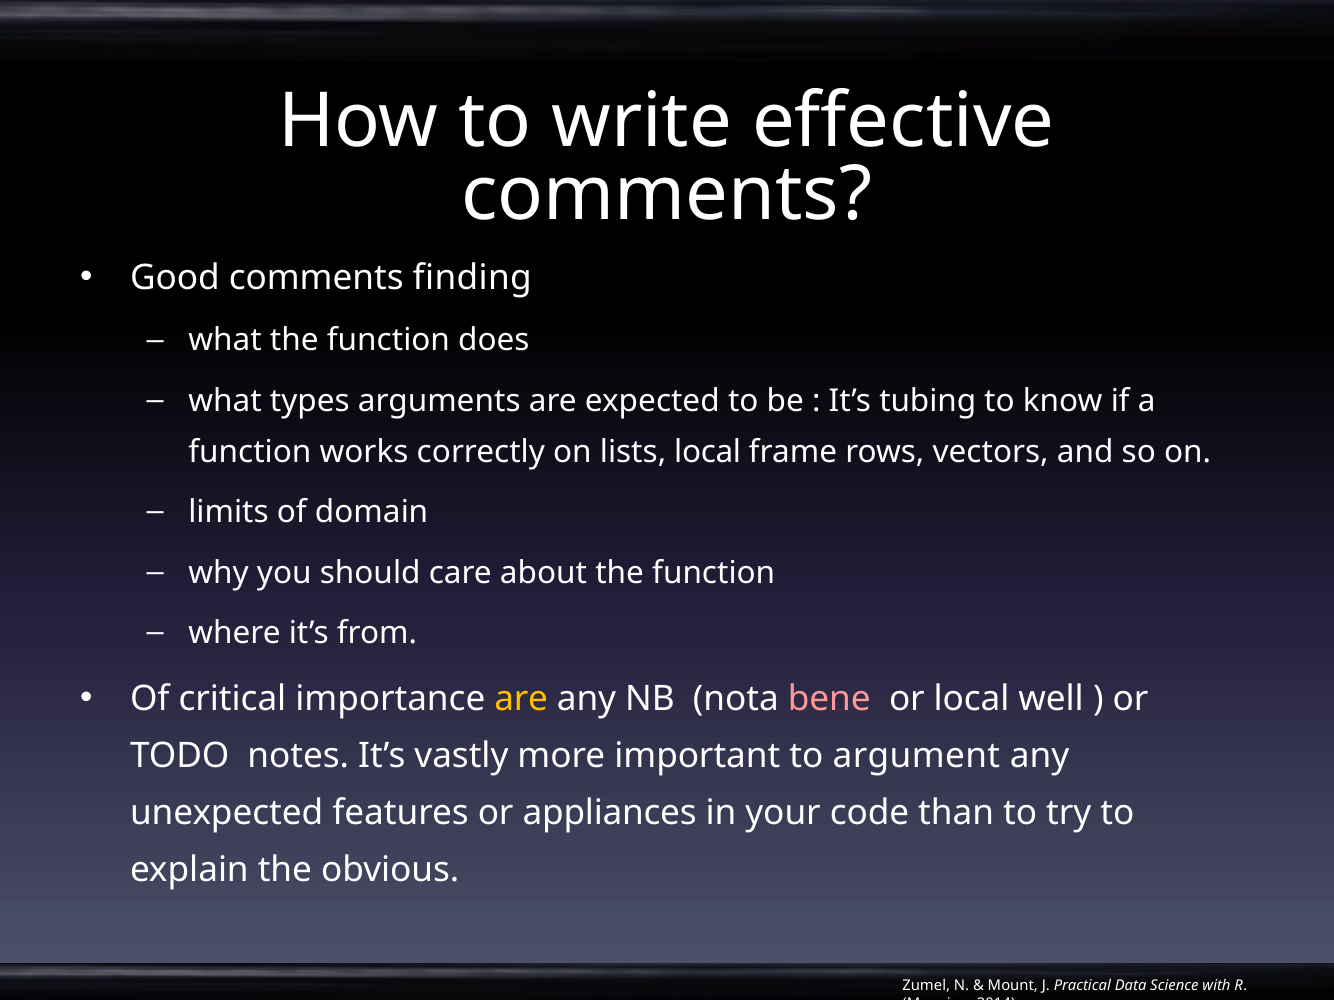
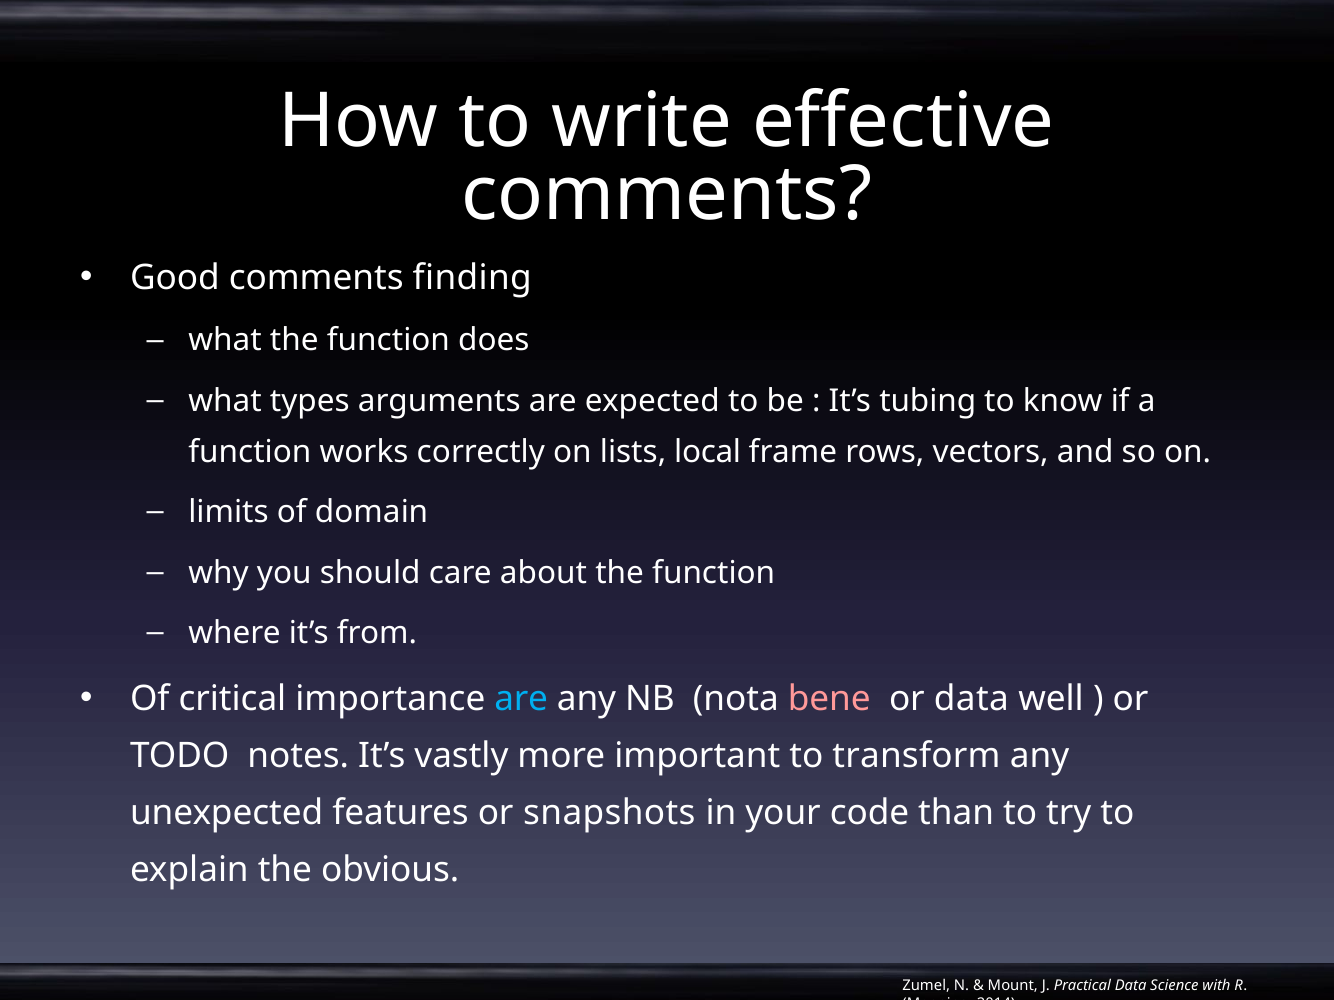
are at (521, 699) colour: yellow -> light blue
or local: local -> data
argument: argument -> transform
appliances: appliances -> snapshots
